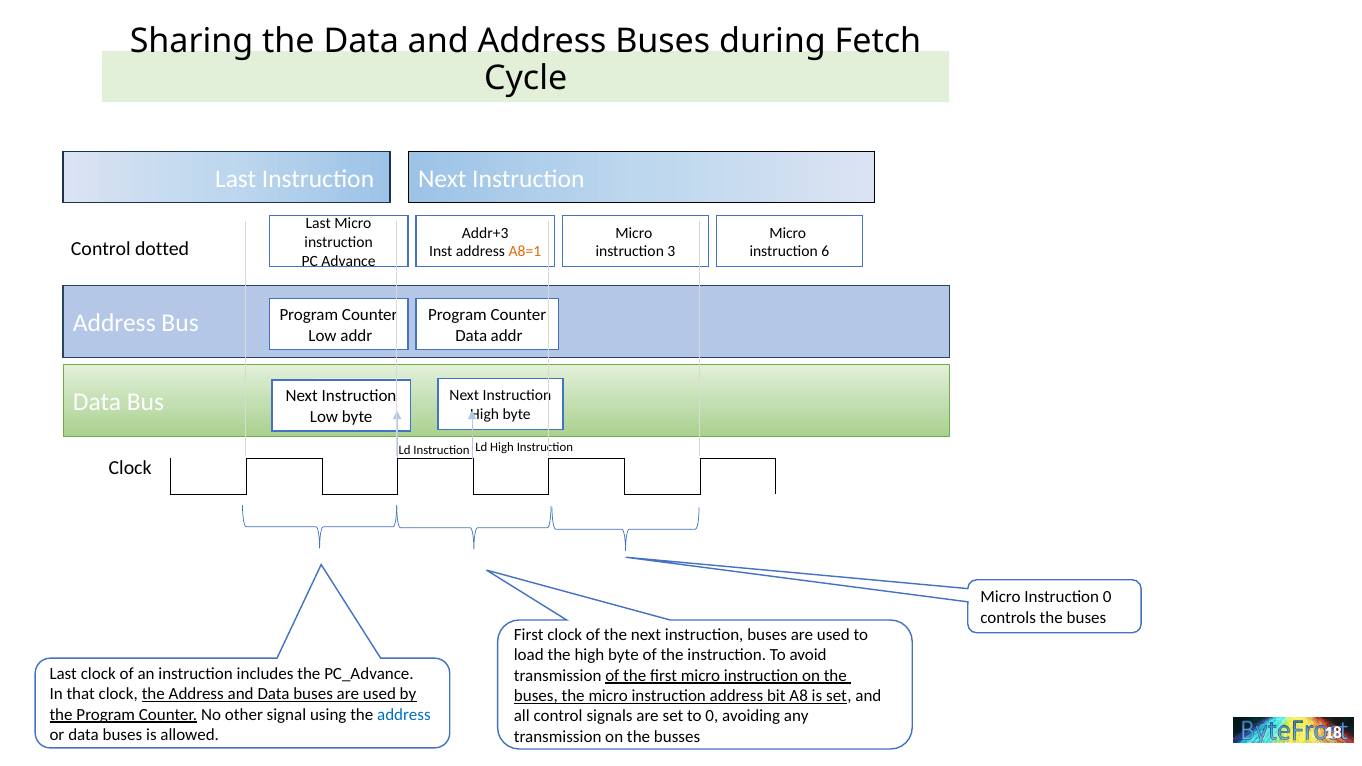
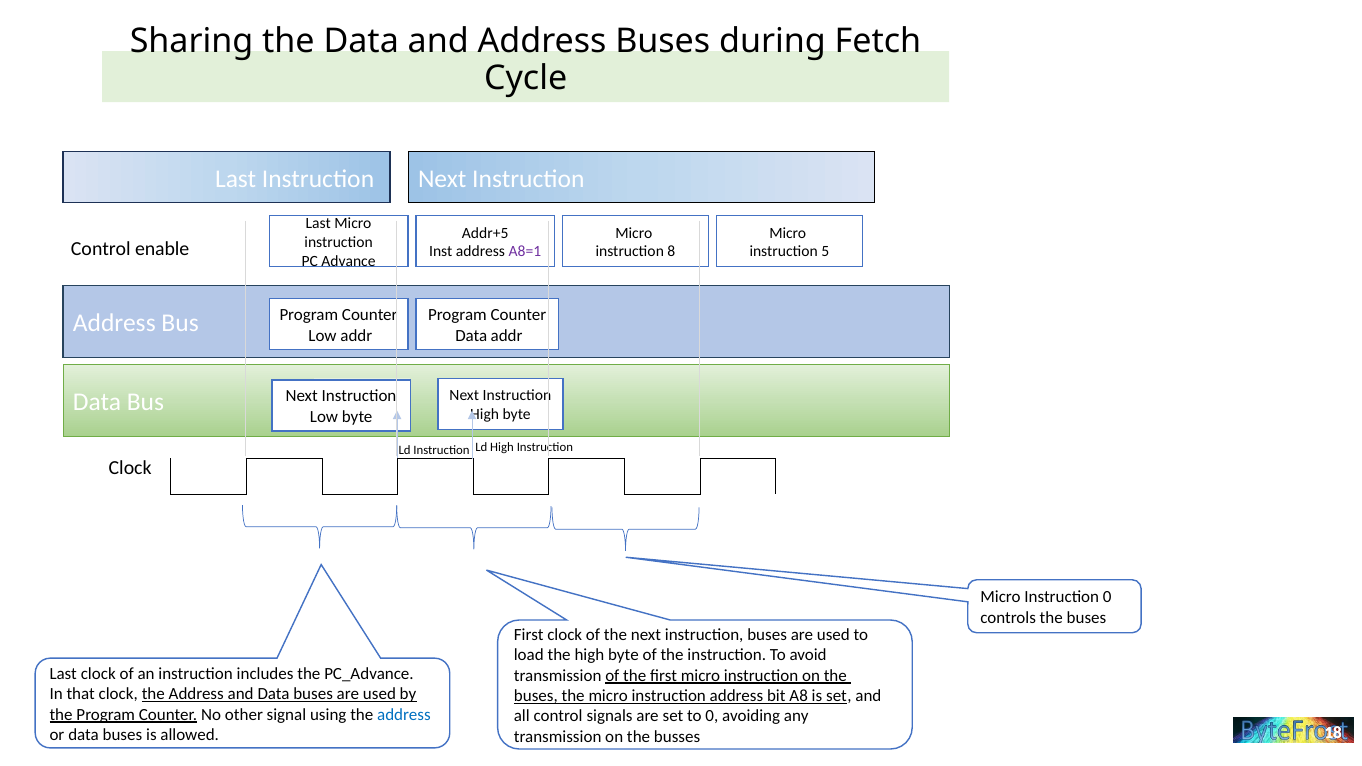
Addr+3: Addr+3 -> Addr+5
dotted: dotted -> enable
A8=1 colour: orange -> purple
3: 3 -> 8
6: 6 -> 5
